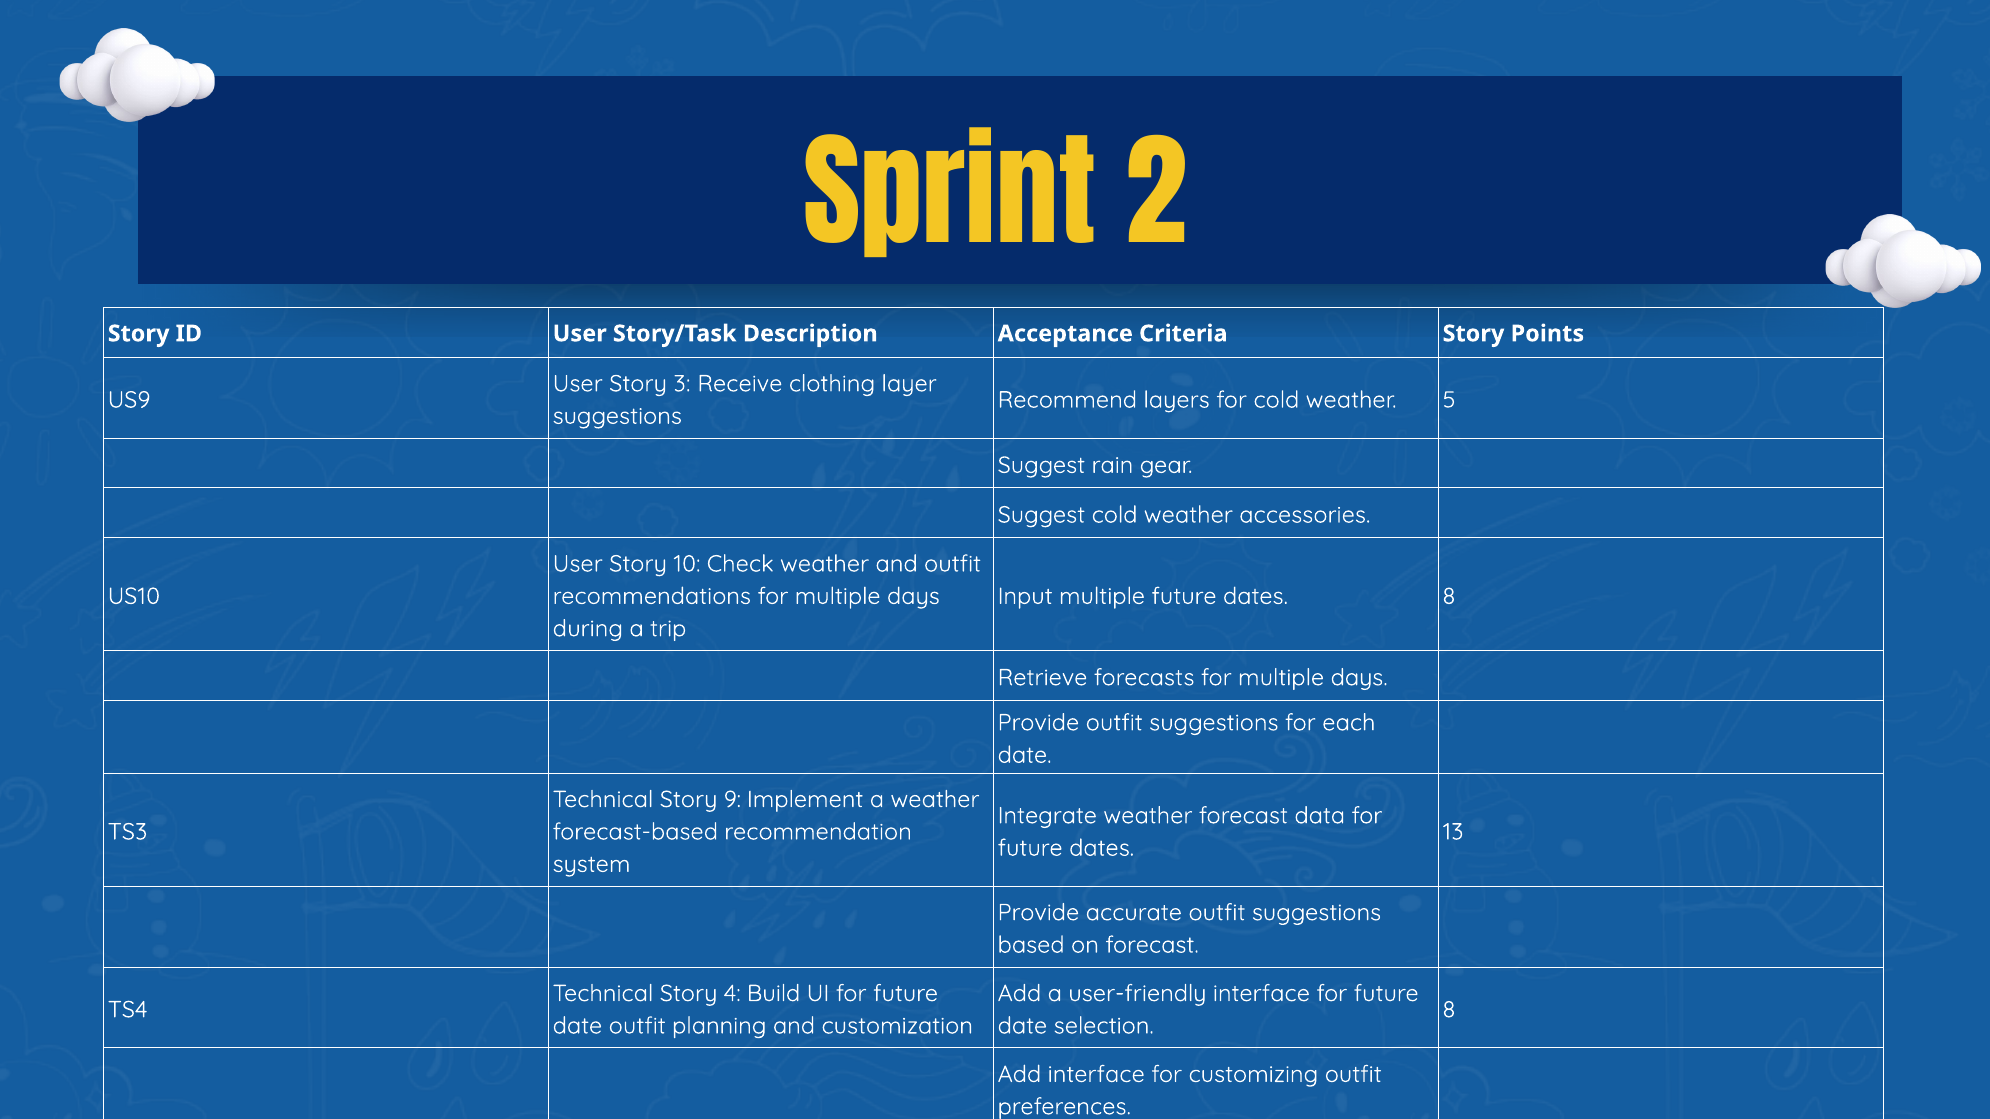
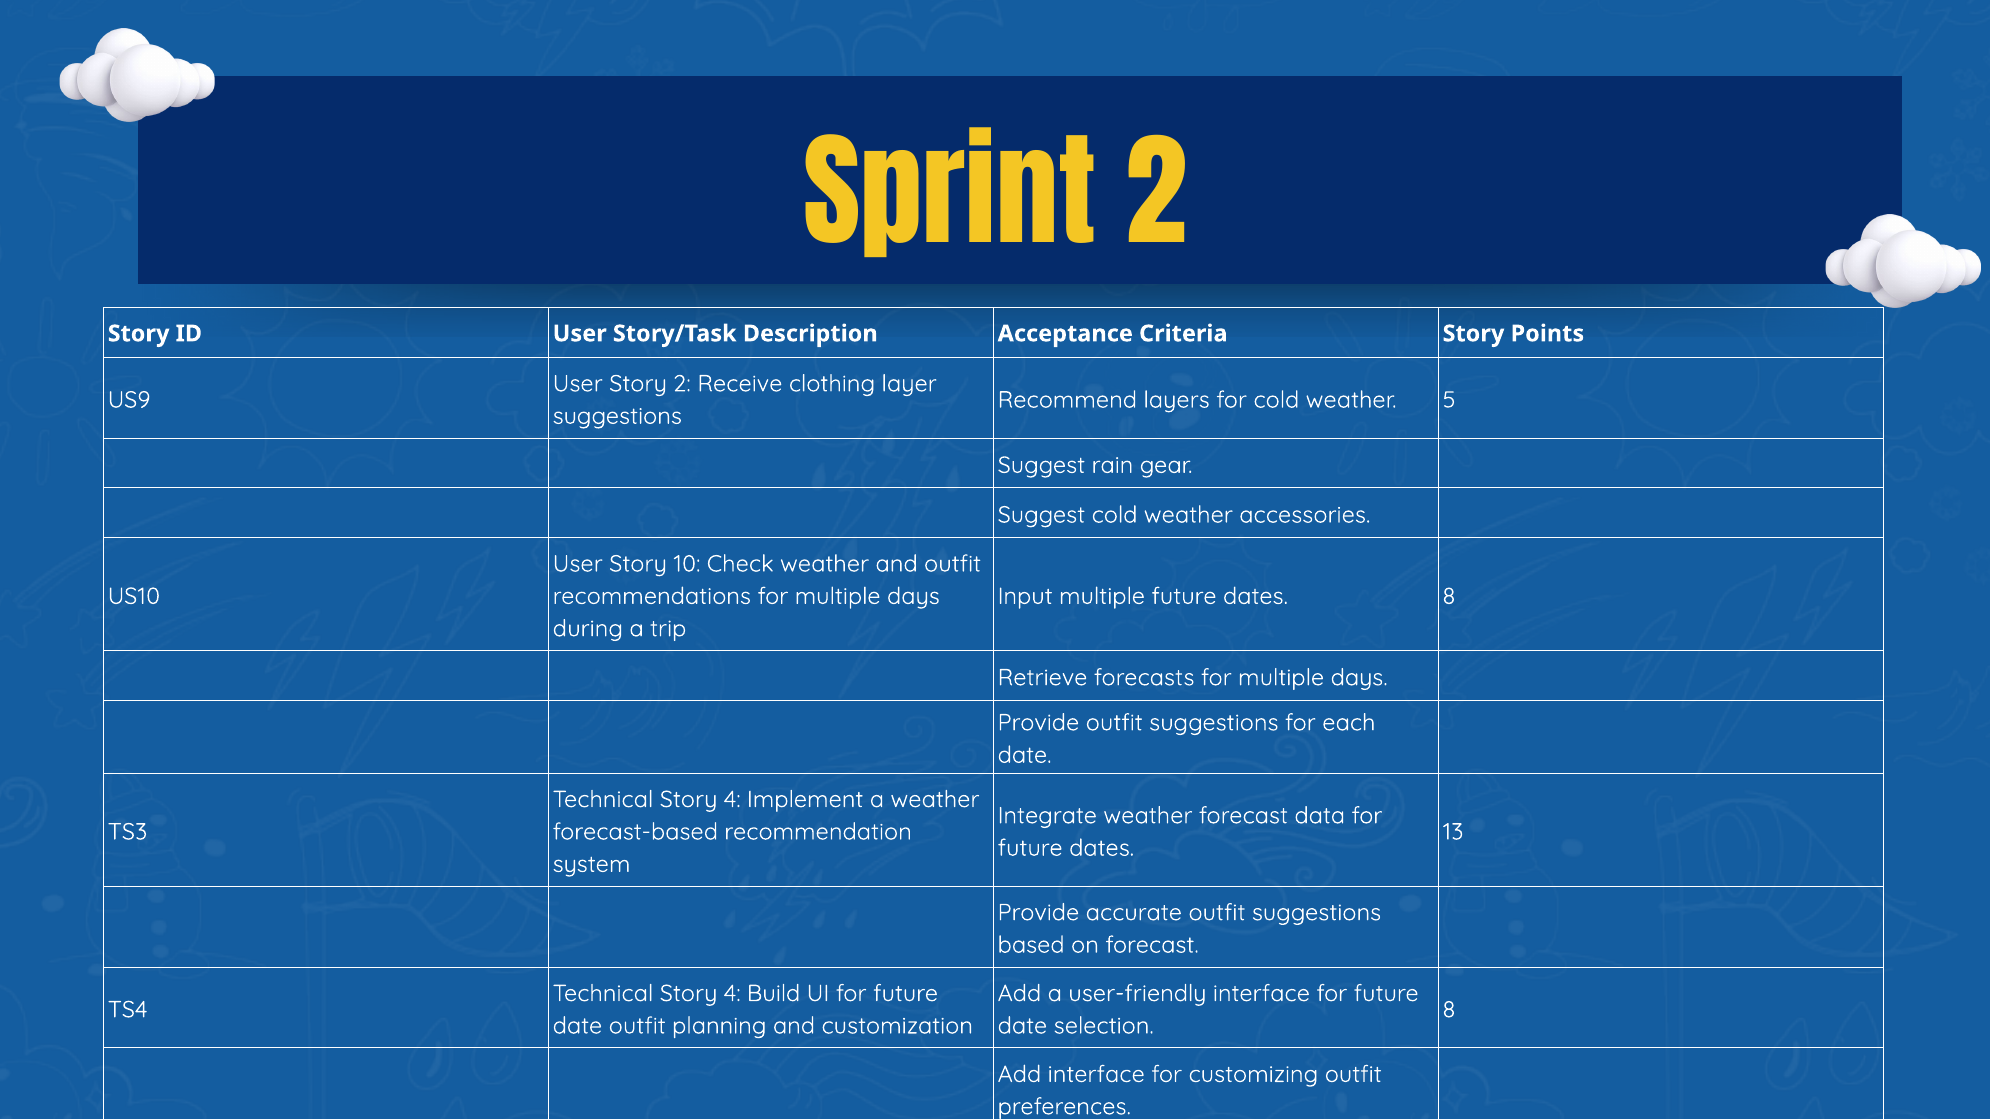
Story 3: 3 -> 2
9 at (732, 800): 9 -> 4
